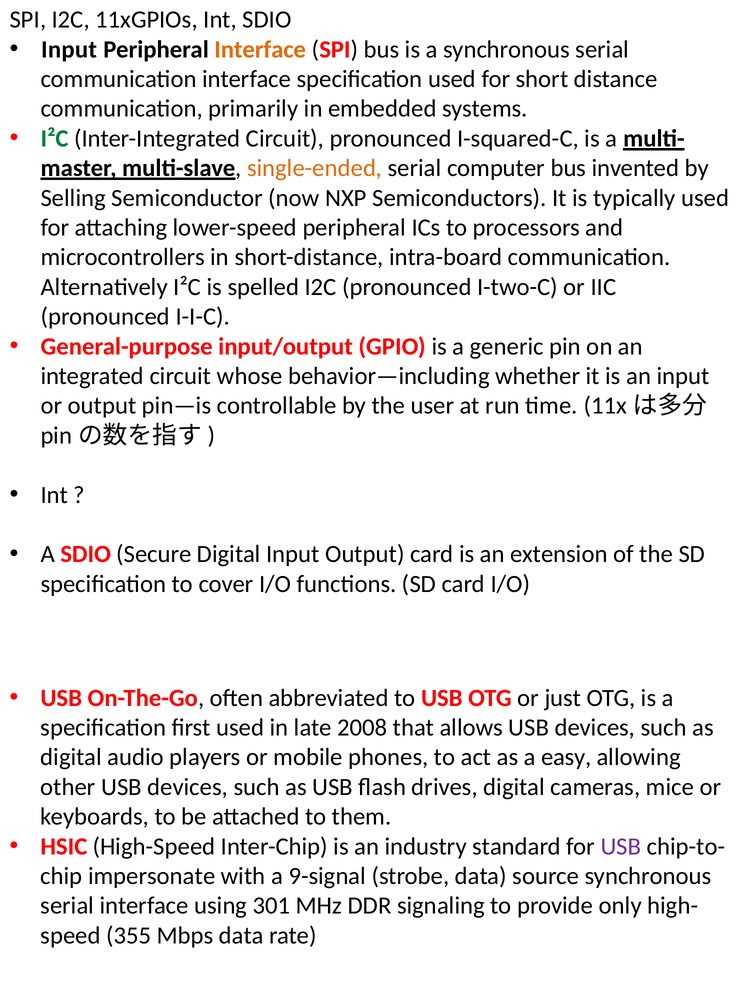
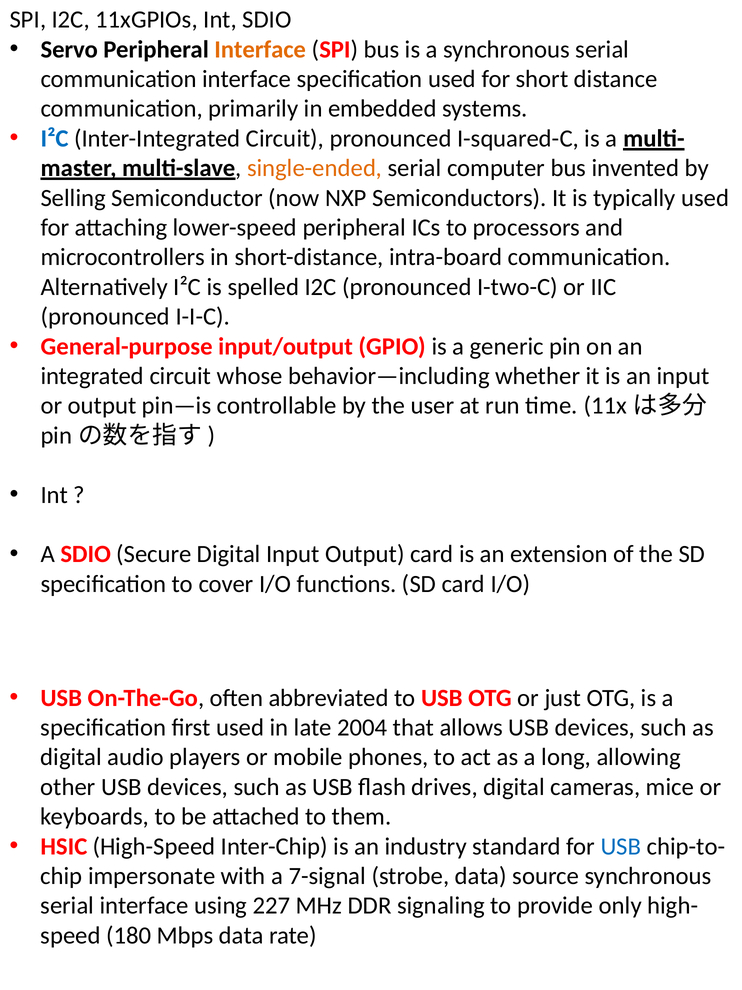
Input at (69, 49): Input -> Servo
I²C at (55, 138) colour: green -> blue
2008: 2008 -> 2004
easy: easy -> long
USB at (621, 846) colour: purple -> blue
9-signal: 9-signal -> 7-signal
301: 301 -> 227
355: 355 -> 180
